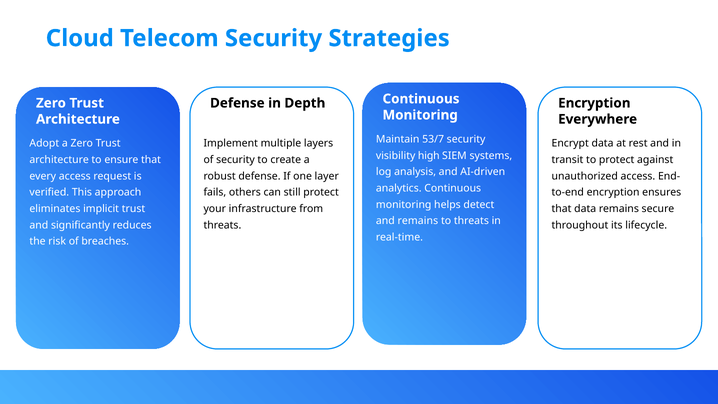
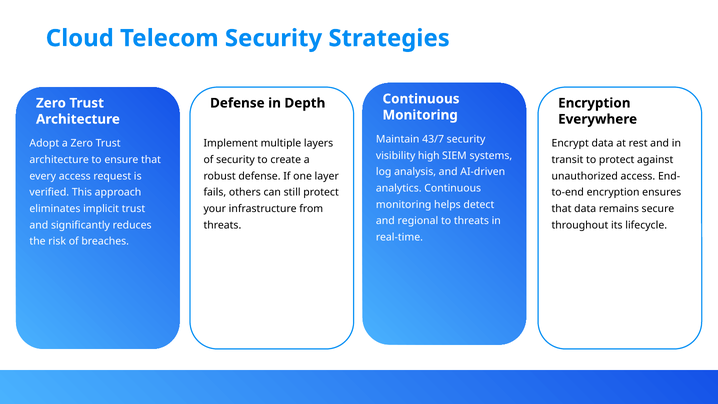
53/7: 53/7 -> 43/7
and remains: remains -> regional
